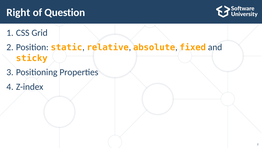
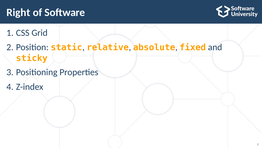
Question: Question -> Software
